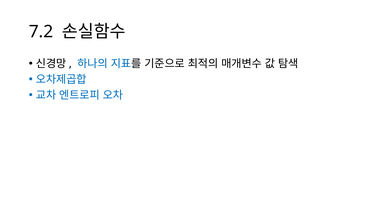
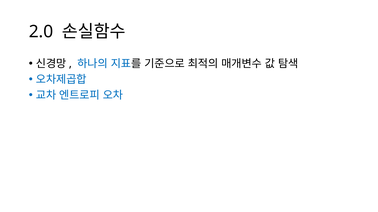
7.2: 7.2 -> 2.0
